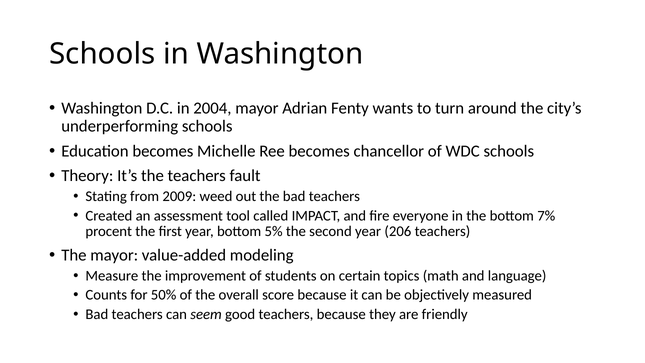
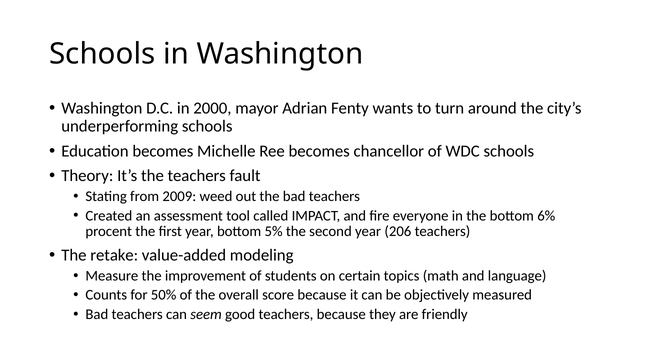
2004: 2004 -> 2000
7%: 7% -> 6%
The mayor: mayor -> retake
